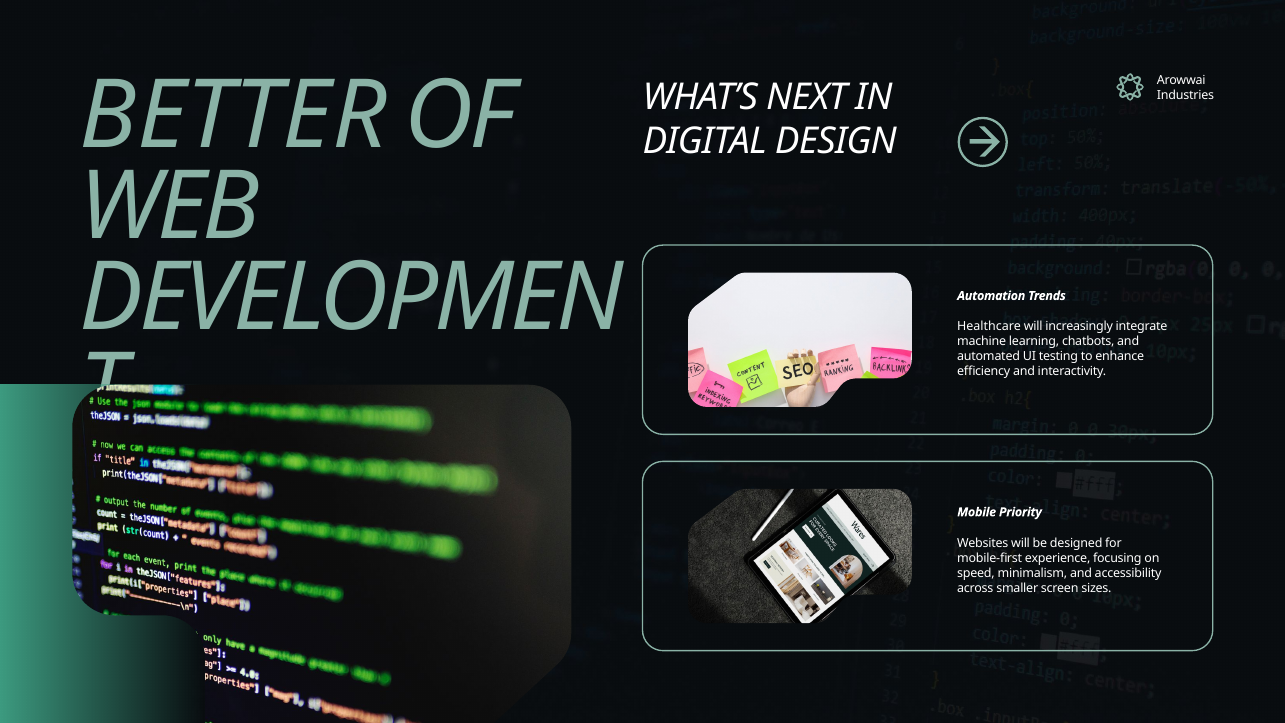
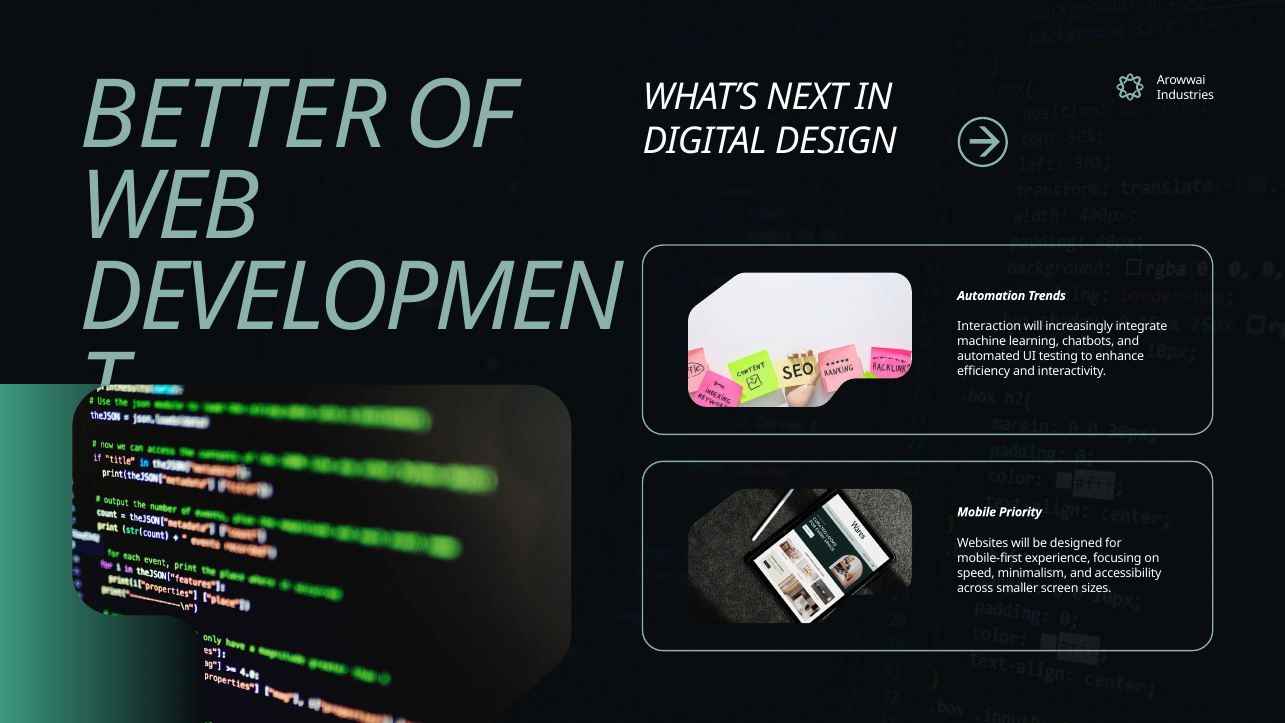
Healthcare: Healthcare -> Interaction
